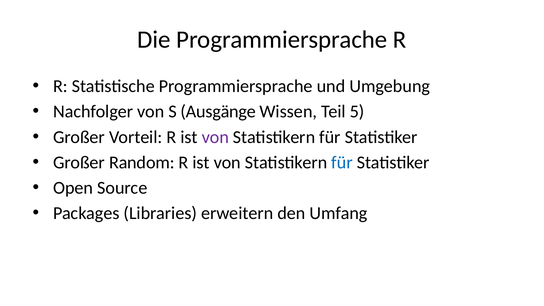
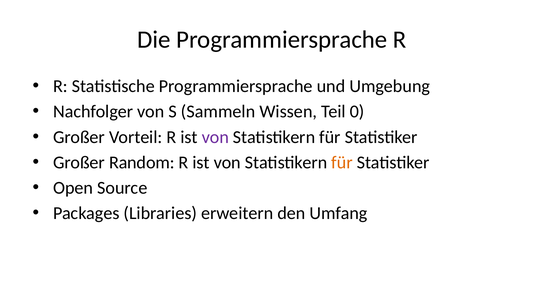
Ausgänge: Ausgänge -> Sammeln
5: 5 -> 0
für at (342, 162) colour: blue -> orange
